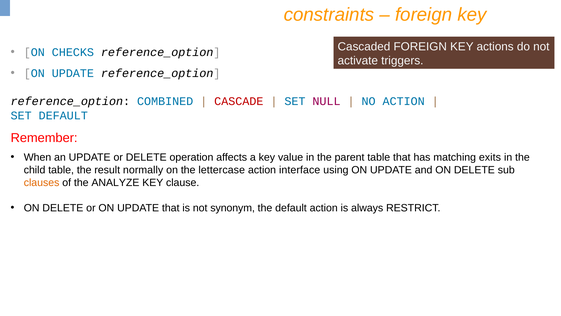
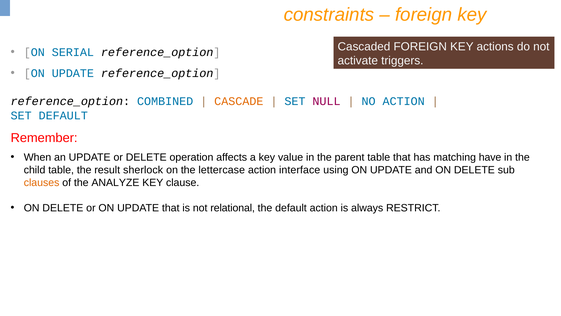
CHECKS: CHECKS -> SERIAL
CASCADE colour: red -> orange
exits: exits -> have
normally: normally -> sherlock
synonym: synonym -> relational
